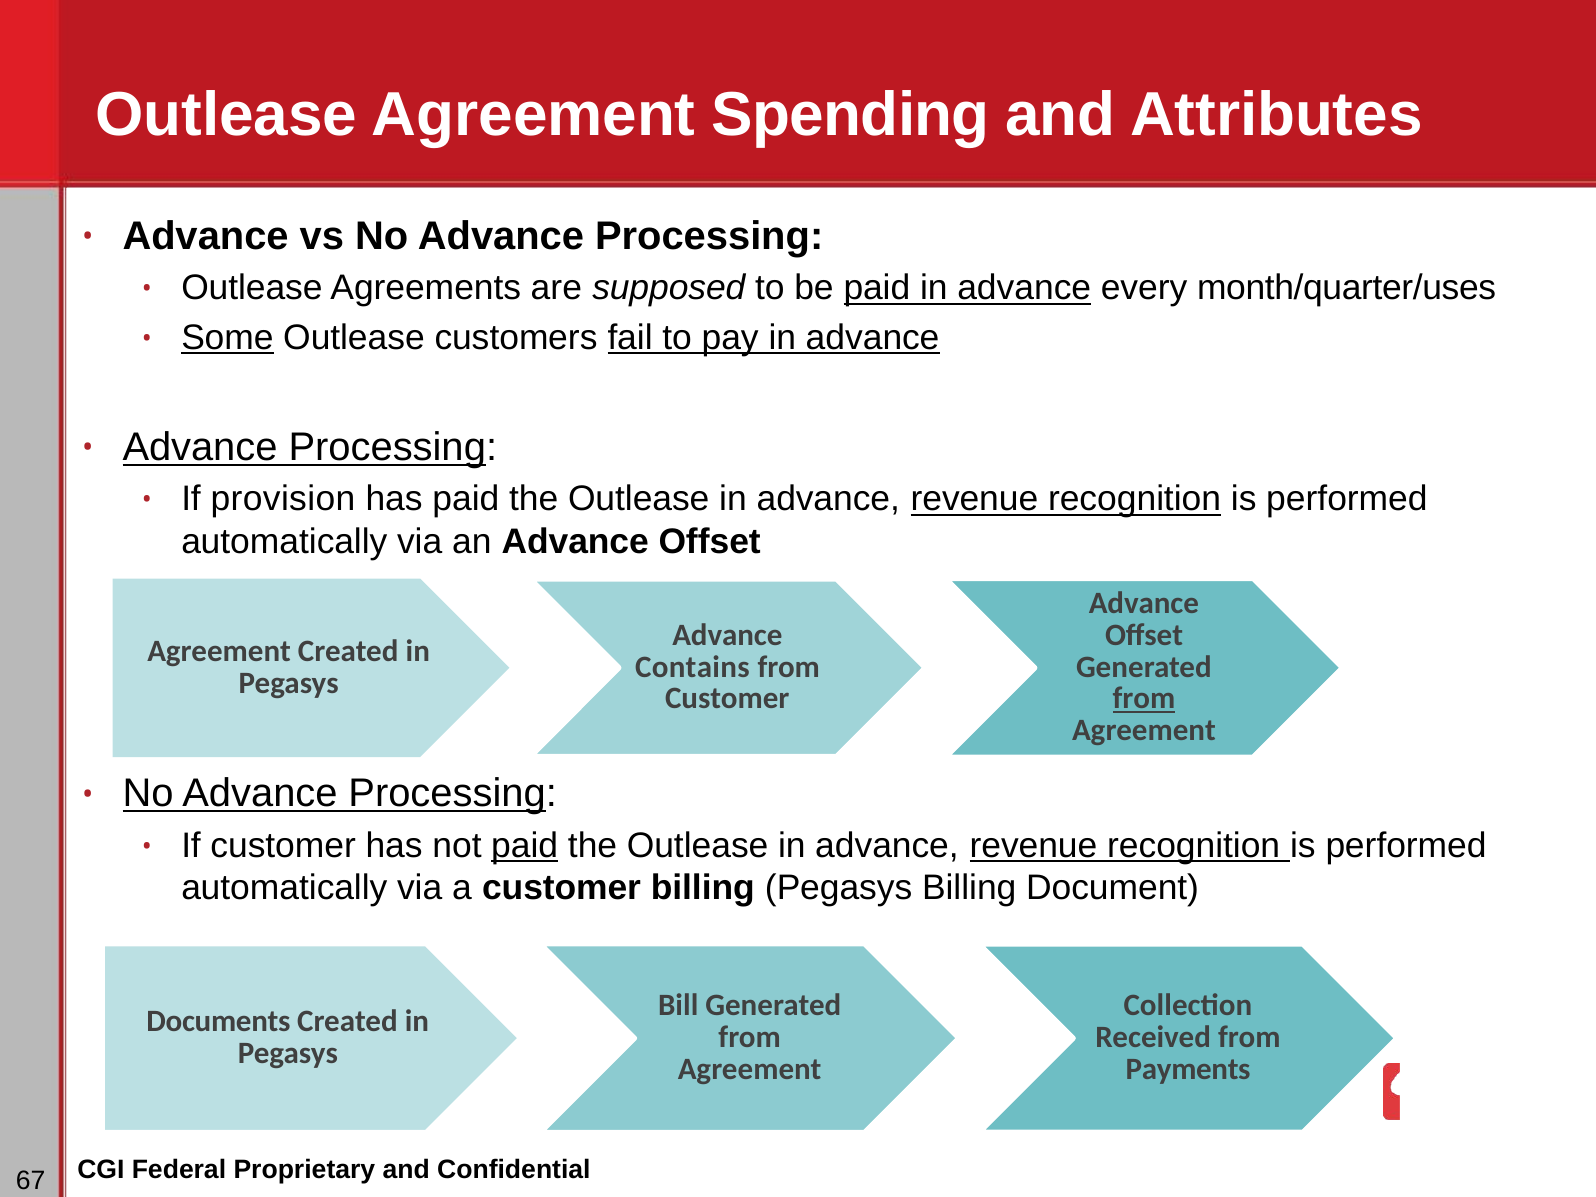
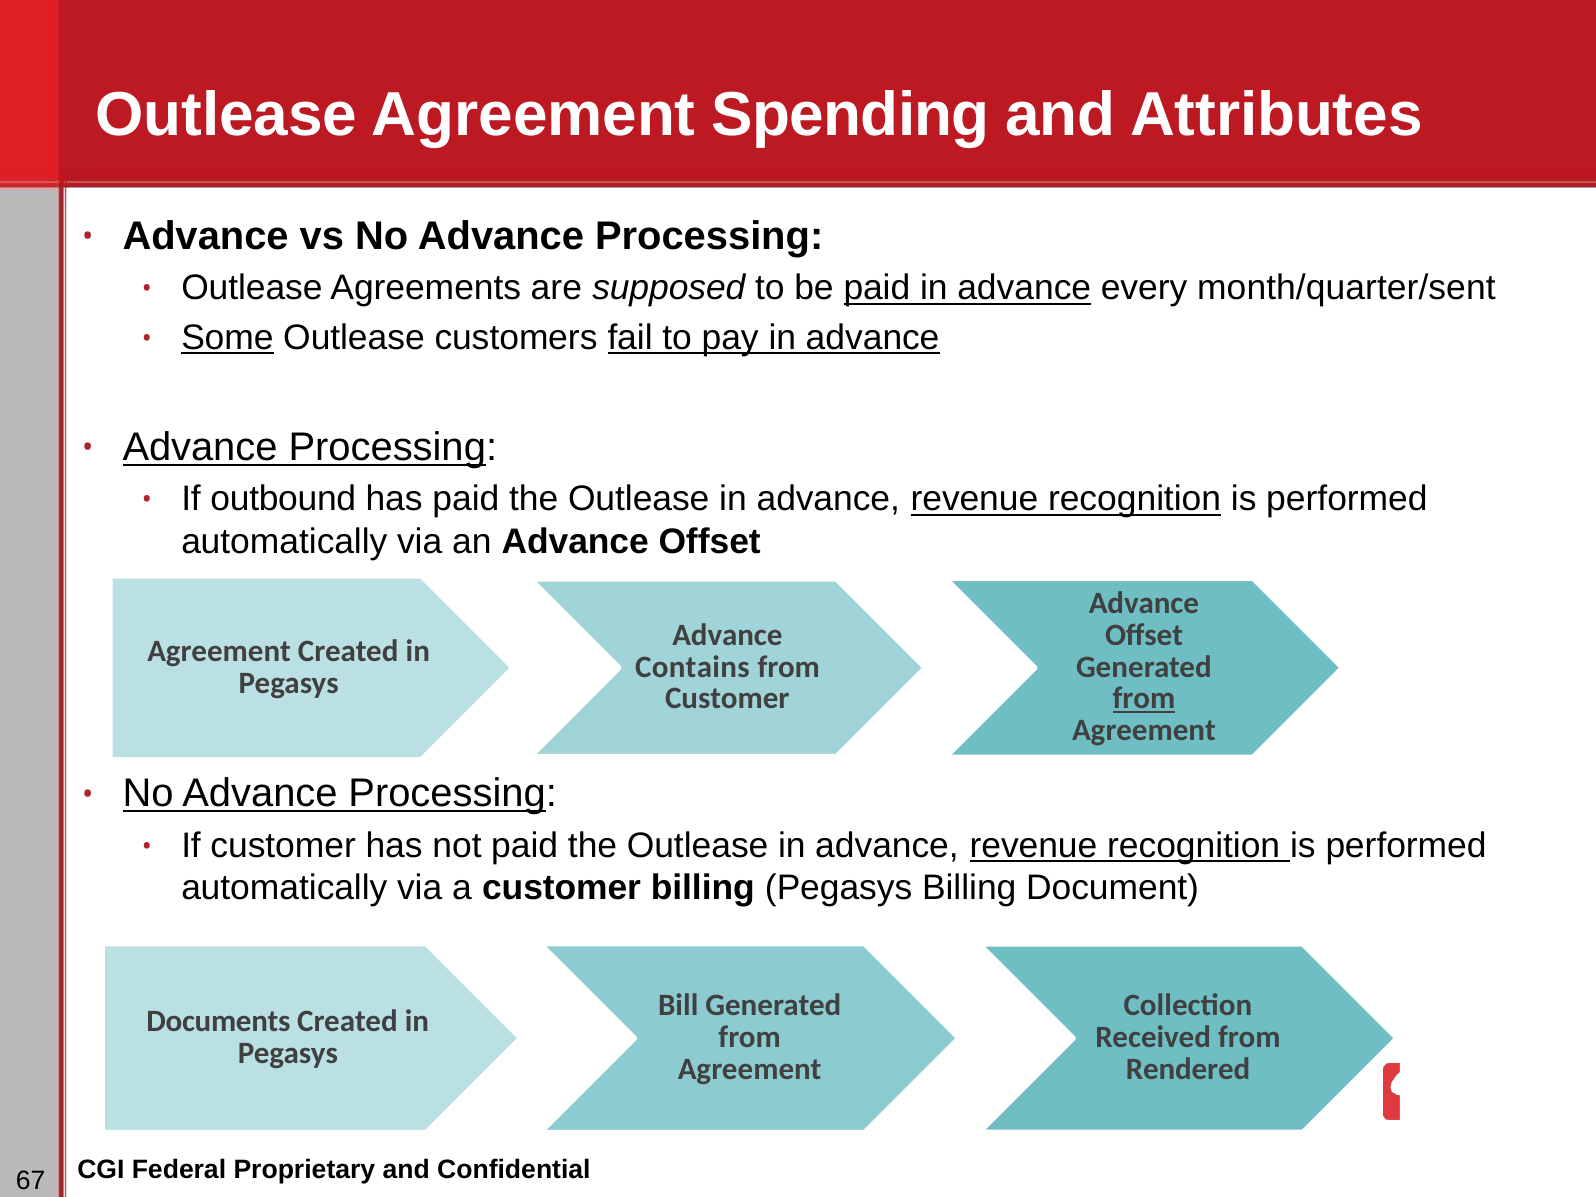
month/quarter/uses: month/quarter/uses -> month/quarter/sent
provision: provision -> outbound
paid at (525, 846) underline: present -> none
Payments: Payments -> Rendered
